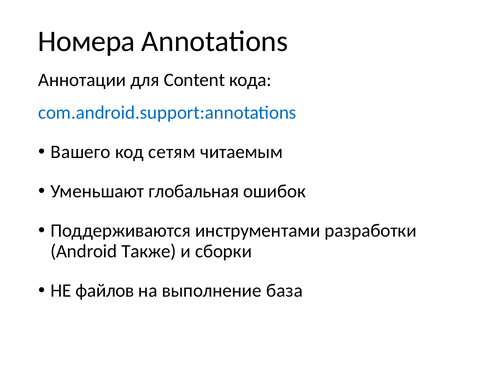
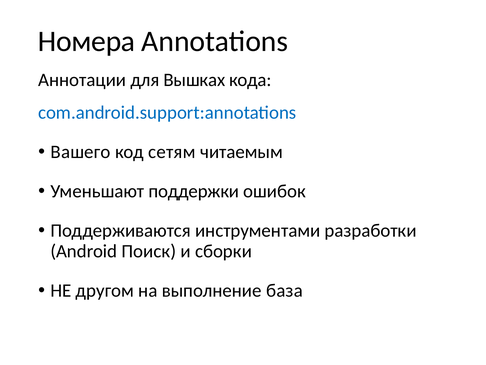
Content: Content -> Вышках
глобальная: глобальная -> поддержки
Также: Также -> Поиск
файлов: файлов -> другом
